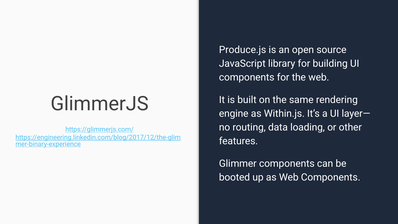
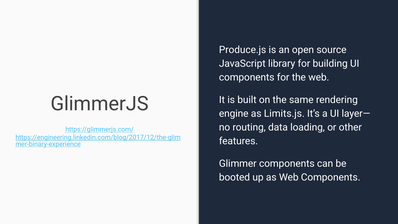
Within.js: Within.js -> Limits.js
